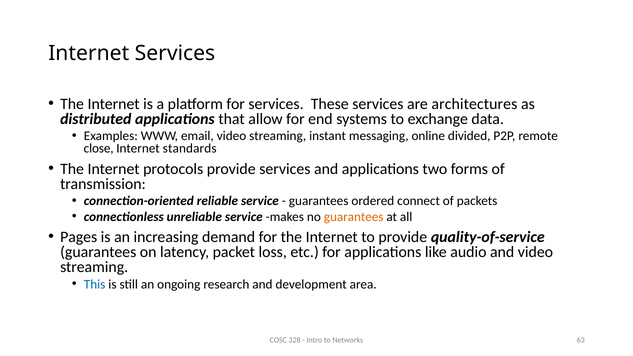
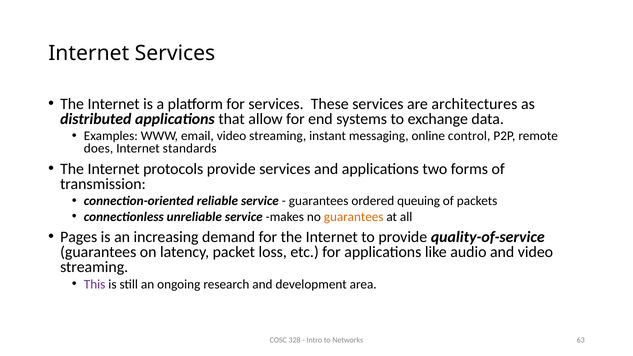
divided: divided -> control
close: close -> does
connect: connect -> queuing
This colour: blue -> purple
